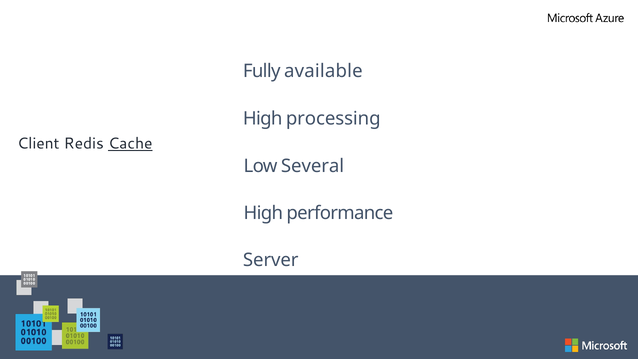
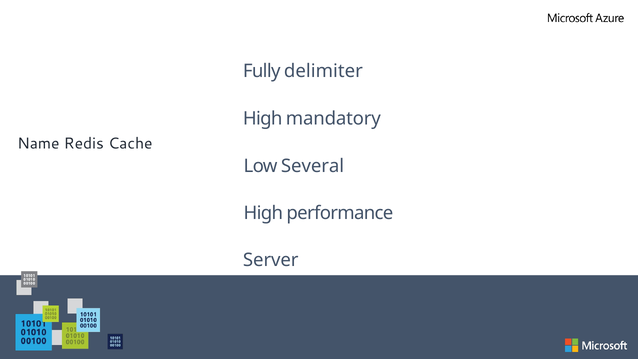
available: available -> delimiter
processing: processing -> mandatory
Client: Client -> Name
Cache underline: present -> none
